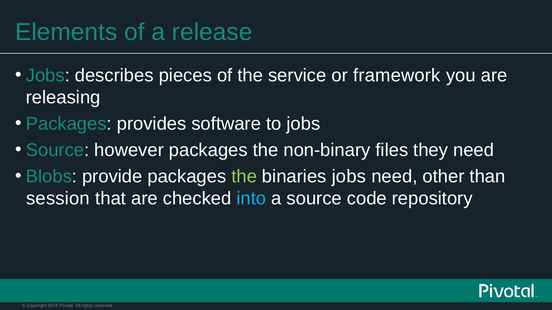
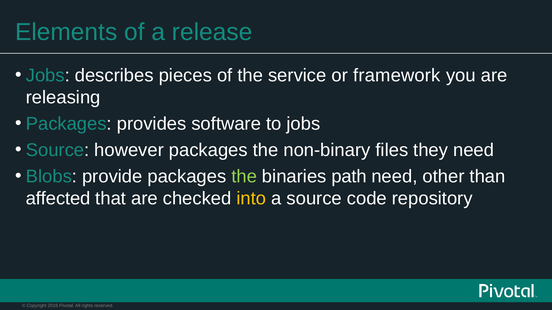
binaries jobs: jobs -> path
session: session -> affected
into colour: light blue -> yellow
